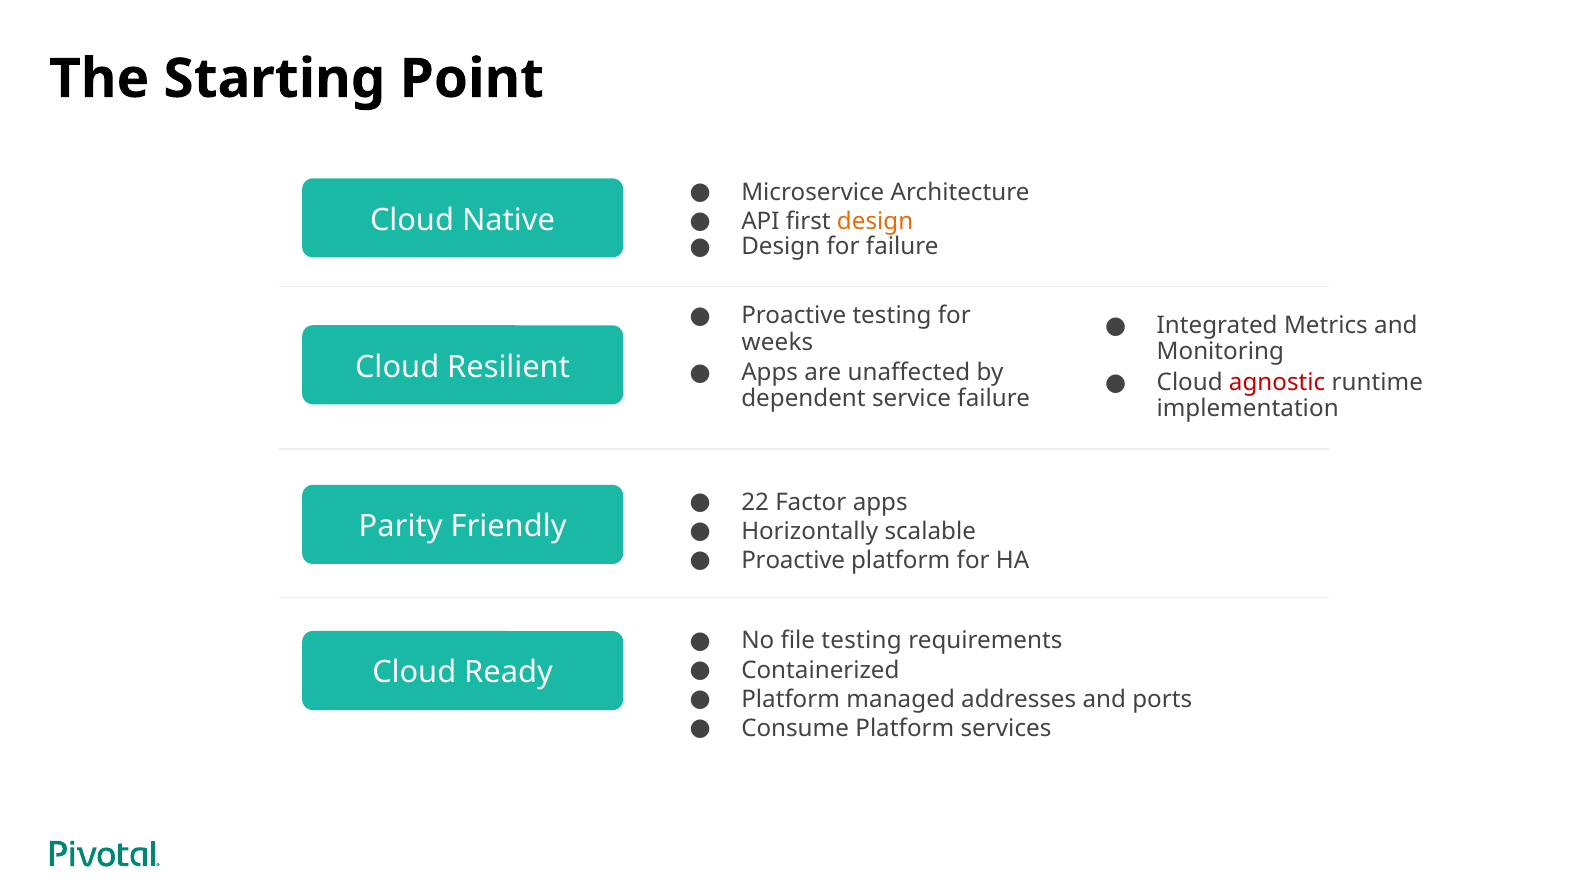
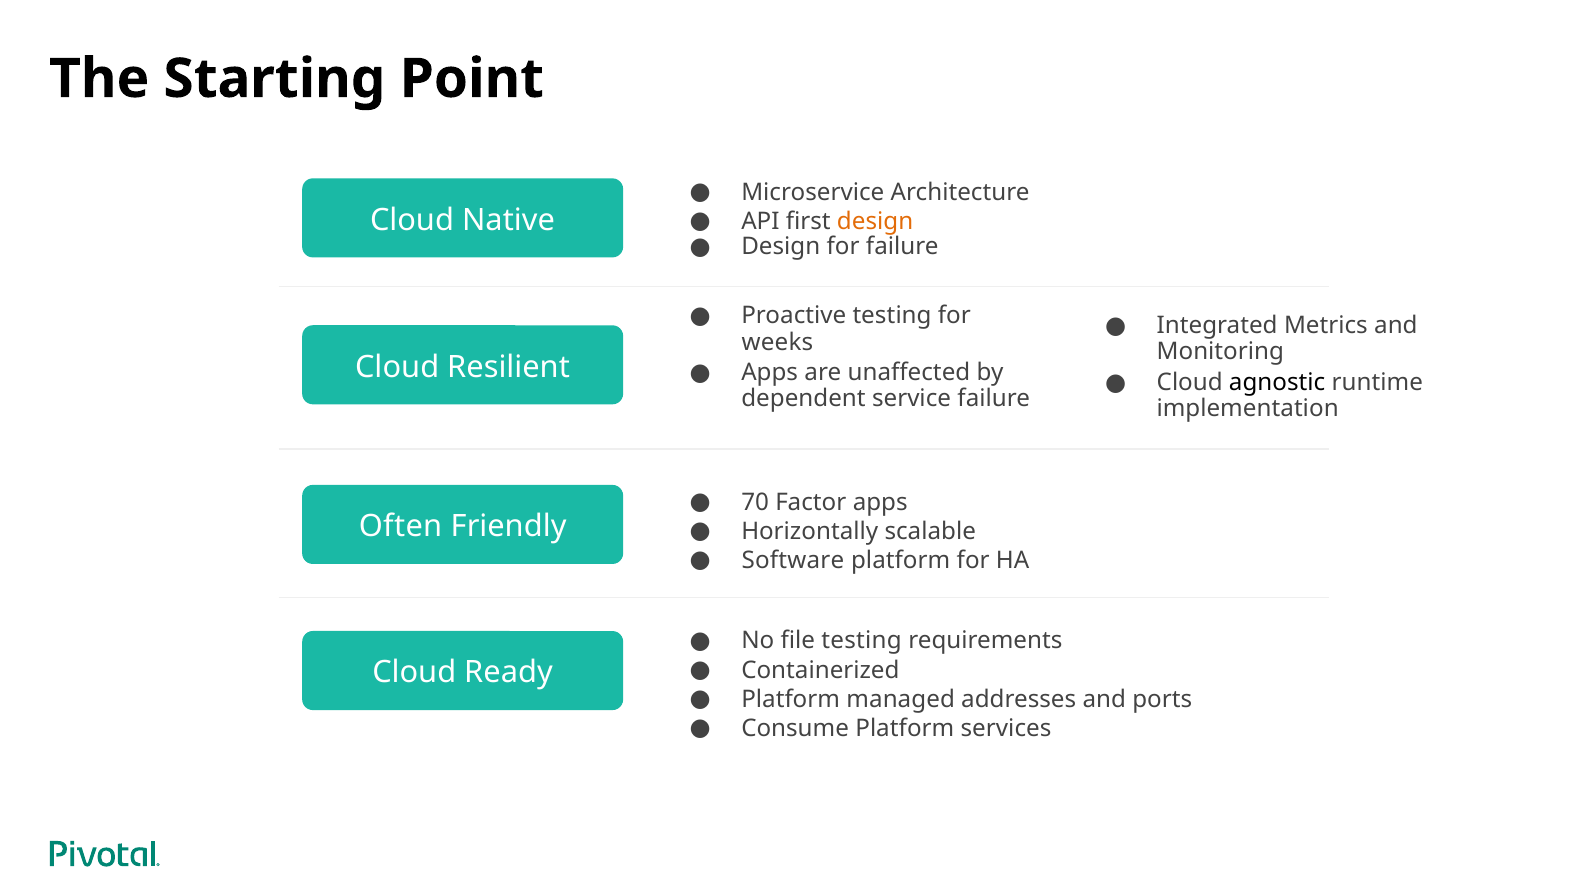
agnostic colour: red -> black
22: 22 -> 70
Parity: Parity -> Often
Proactive at (793, 560): Proactive -> Software
